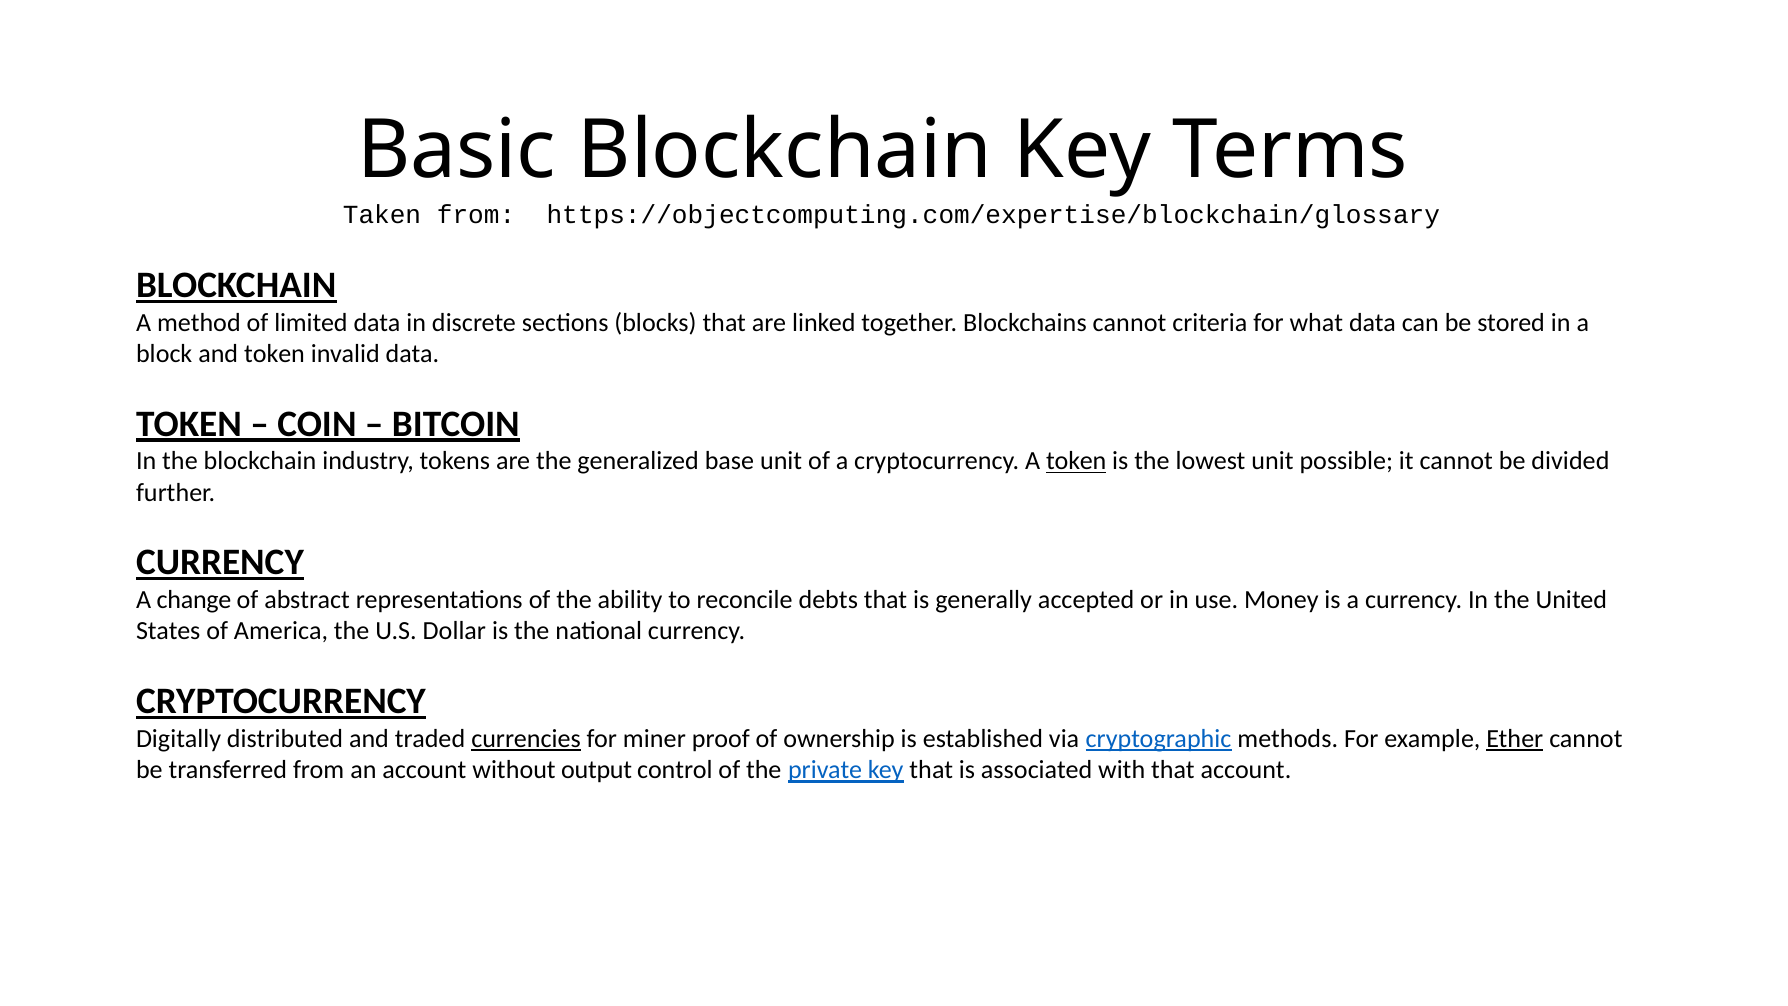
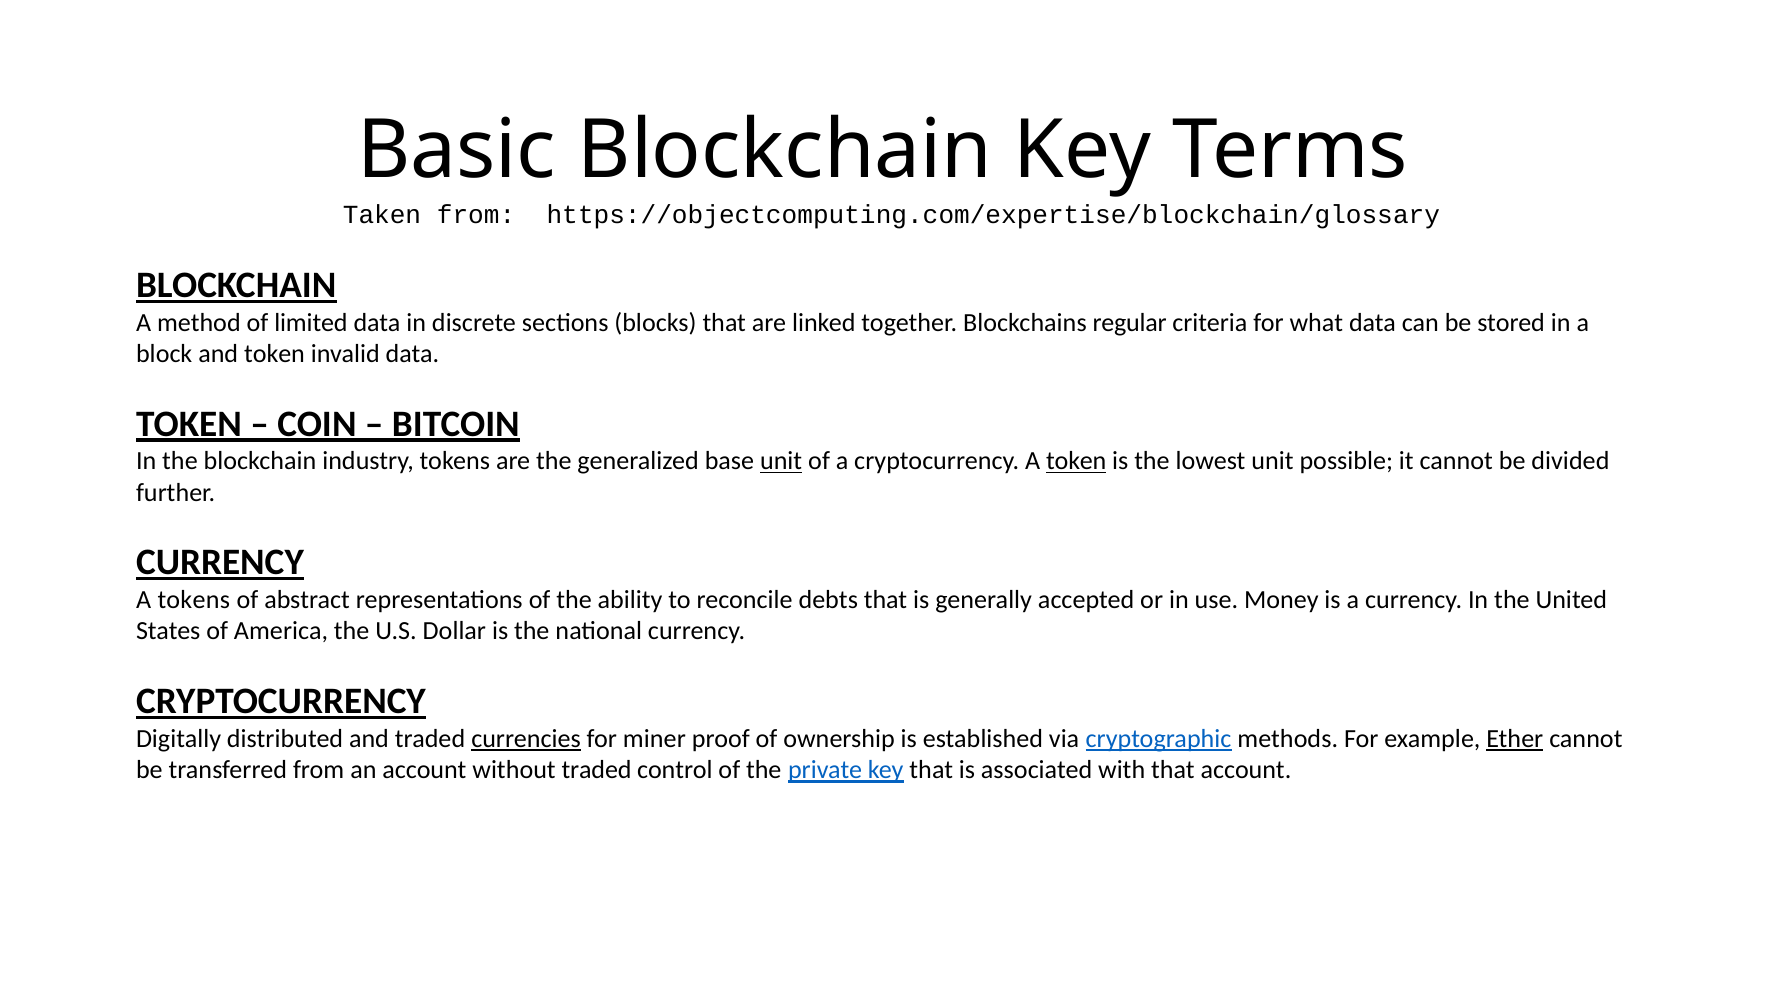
Blockchains cannot: cannot -> regular
unit at (781, 461) underline: none -> present
A change: change -> tokens
without output: output -> traded
